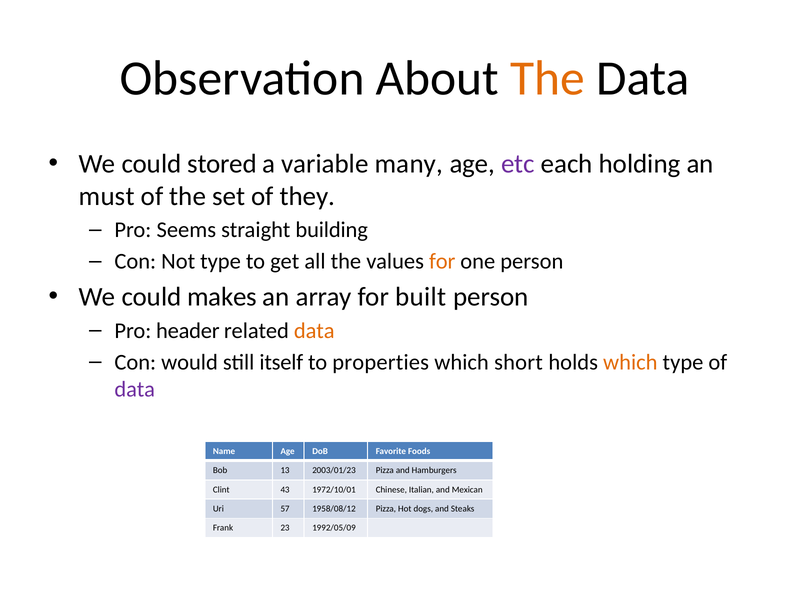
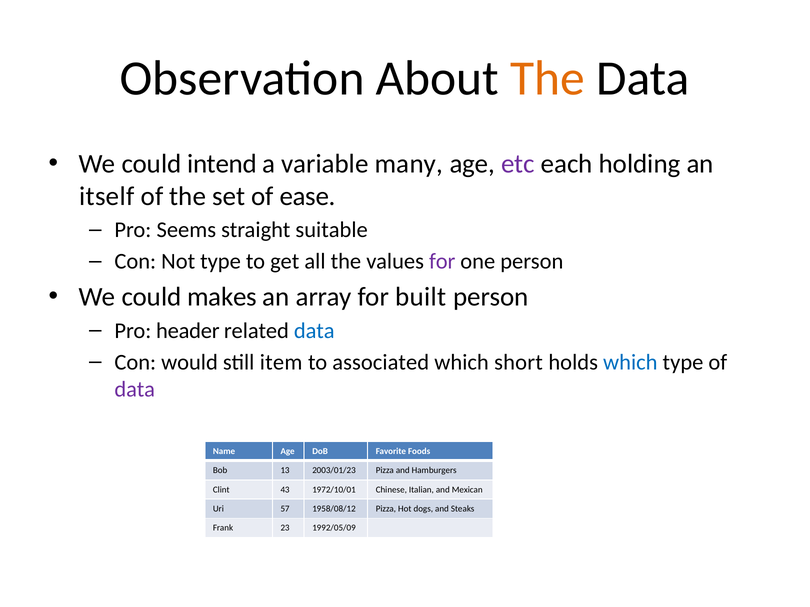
stored: stored -> intend
must: must -> itself
they: they -> ease
building: building -> suitable
for at (442, 262) colour: orange -> purple
data at (314, 331) colour: orange -> blue
itself: itself -> item
properties: properties -> associated
which at (630, 363) colour: orange -> blue
